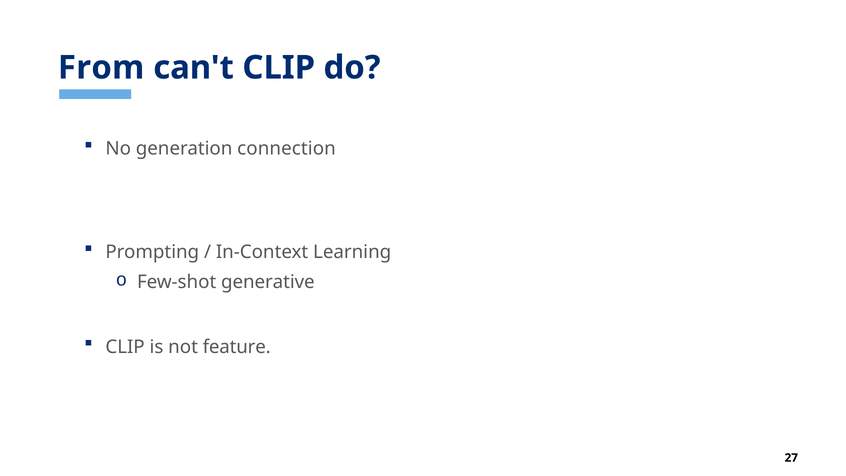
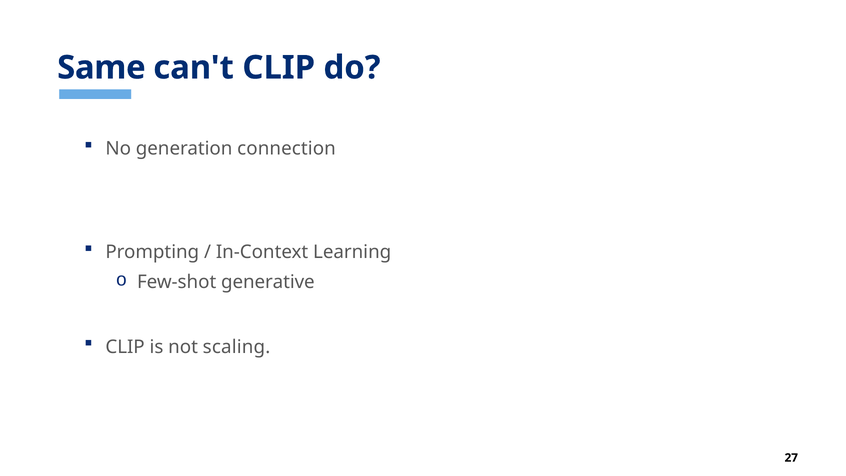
From: From -> Same
feature: feature -> scaling
